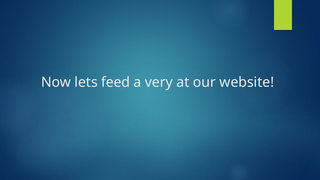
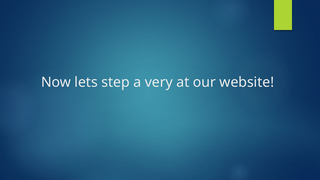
feed: feed -> step
